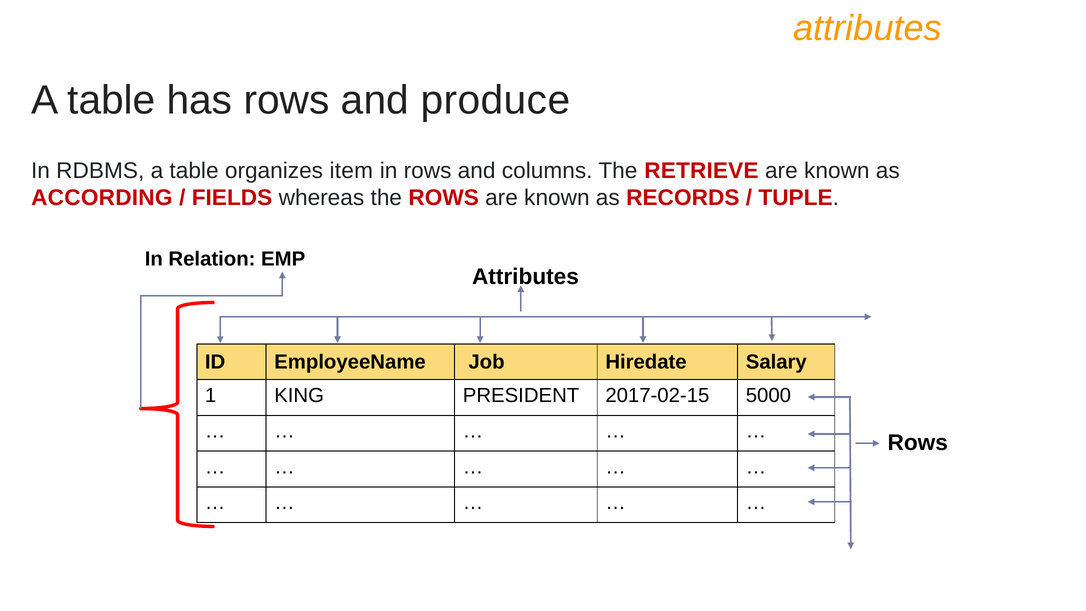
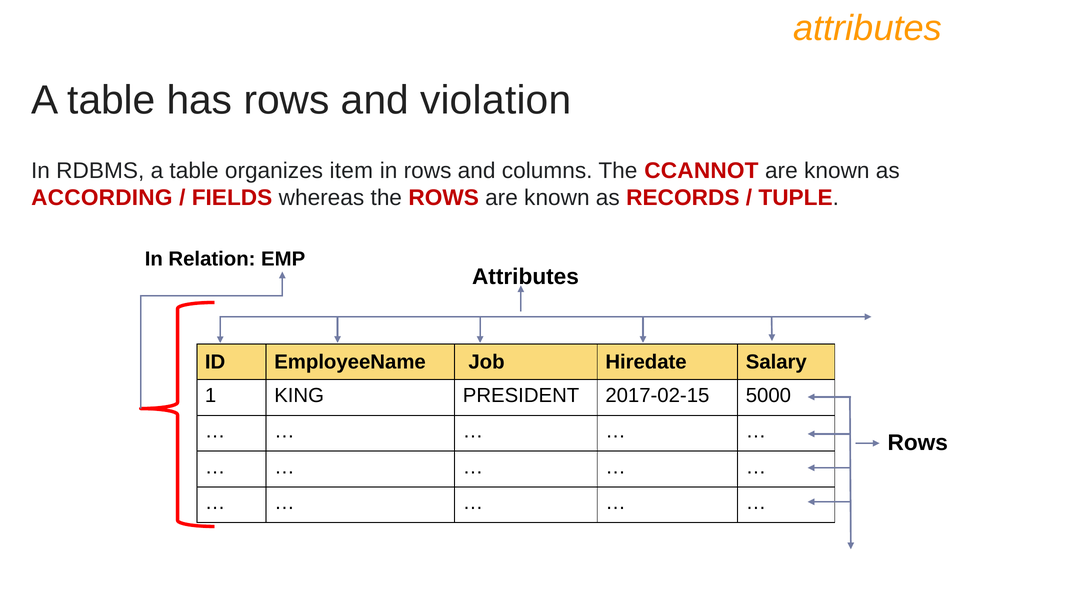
produce: produce -> violation
RETRIEVE: RETRIEVE -> CCANNOT
